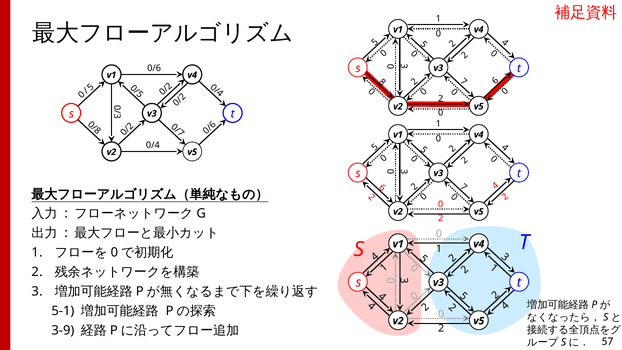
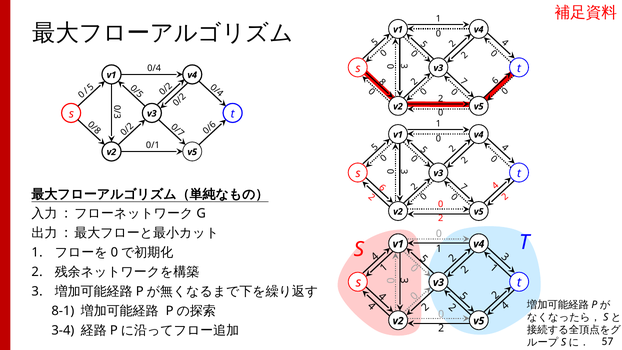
0/6: 0/6 -> 0/4
0/4: 0/4 -> 0/1
5-1: 5-1 -> 8-1
3-9: 3-9 -> 3-4
